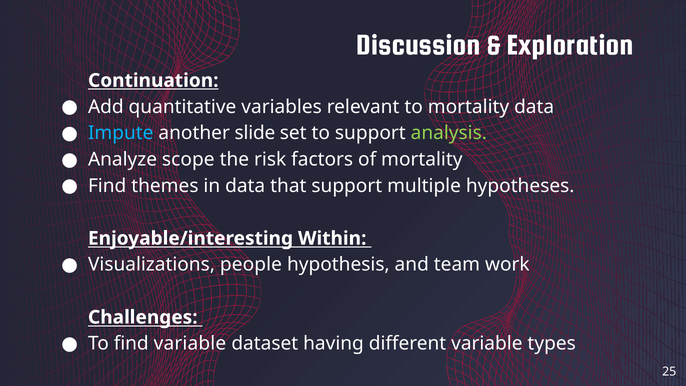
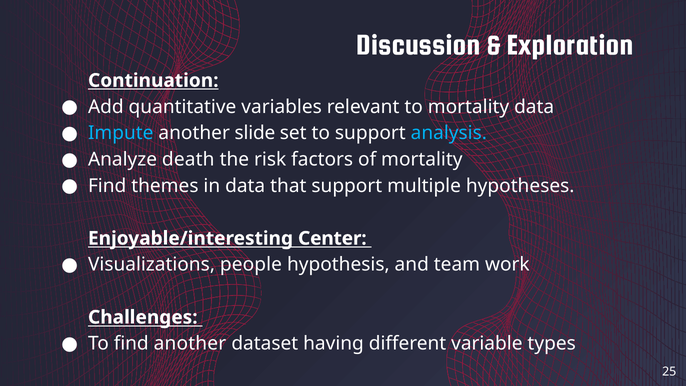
analysis colour: light green -> light blue
scope: scope -> death
Within: Within -> Center
find variable: variable -> another
